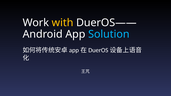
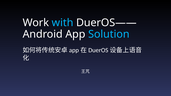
with colour: yellow -> light blue
